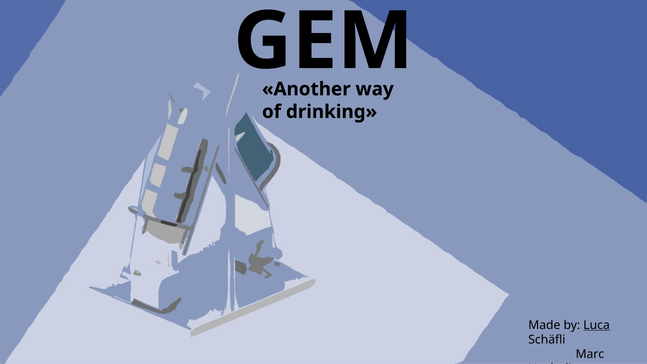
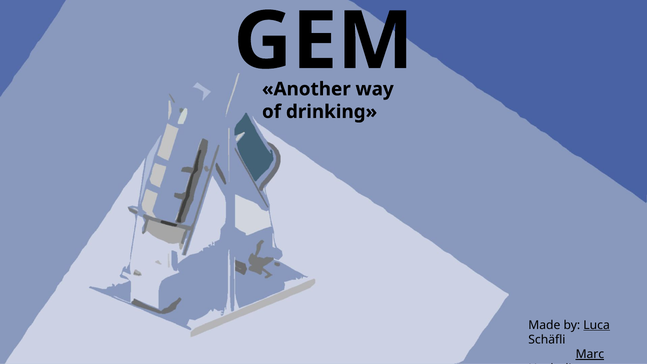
Marc underline: none -> present
